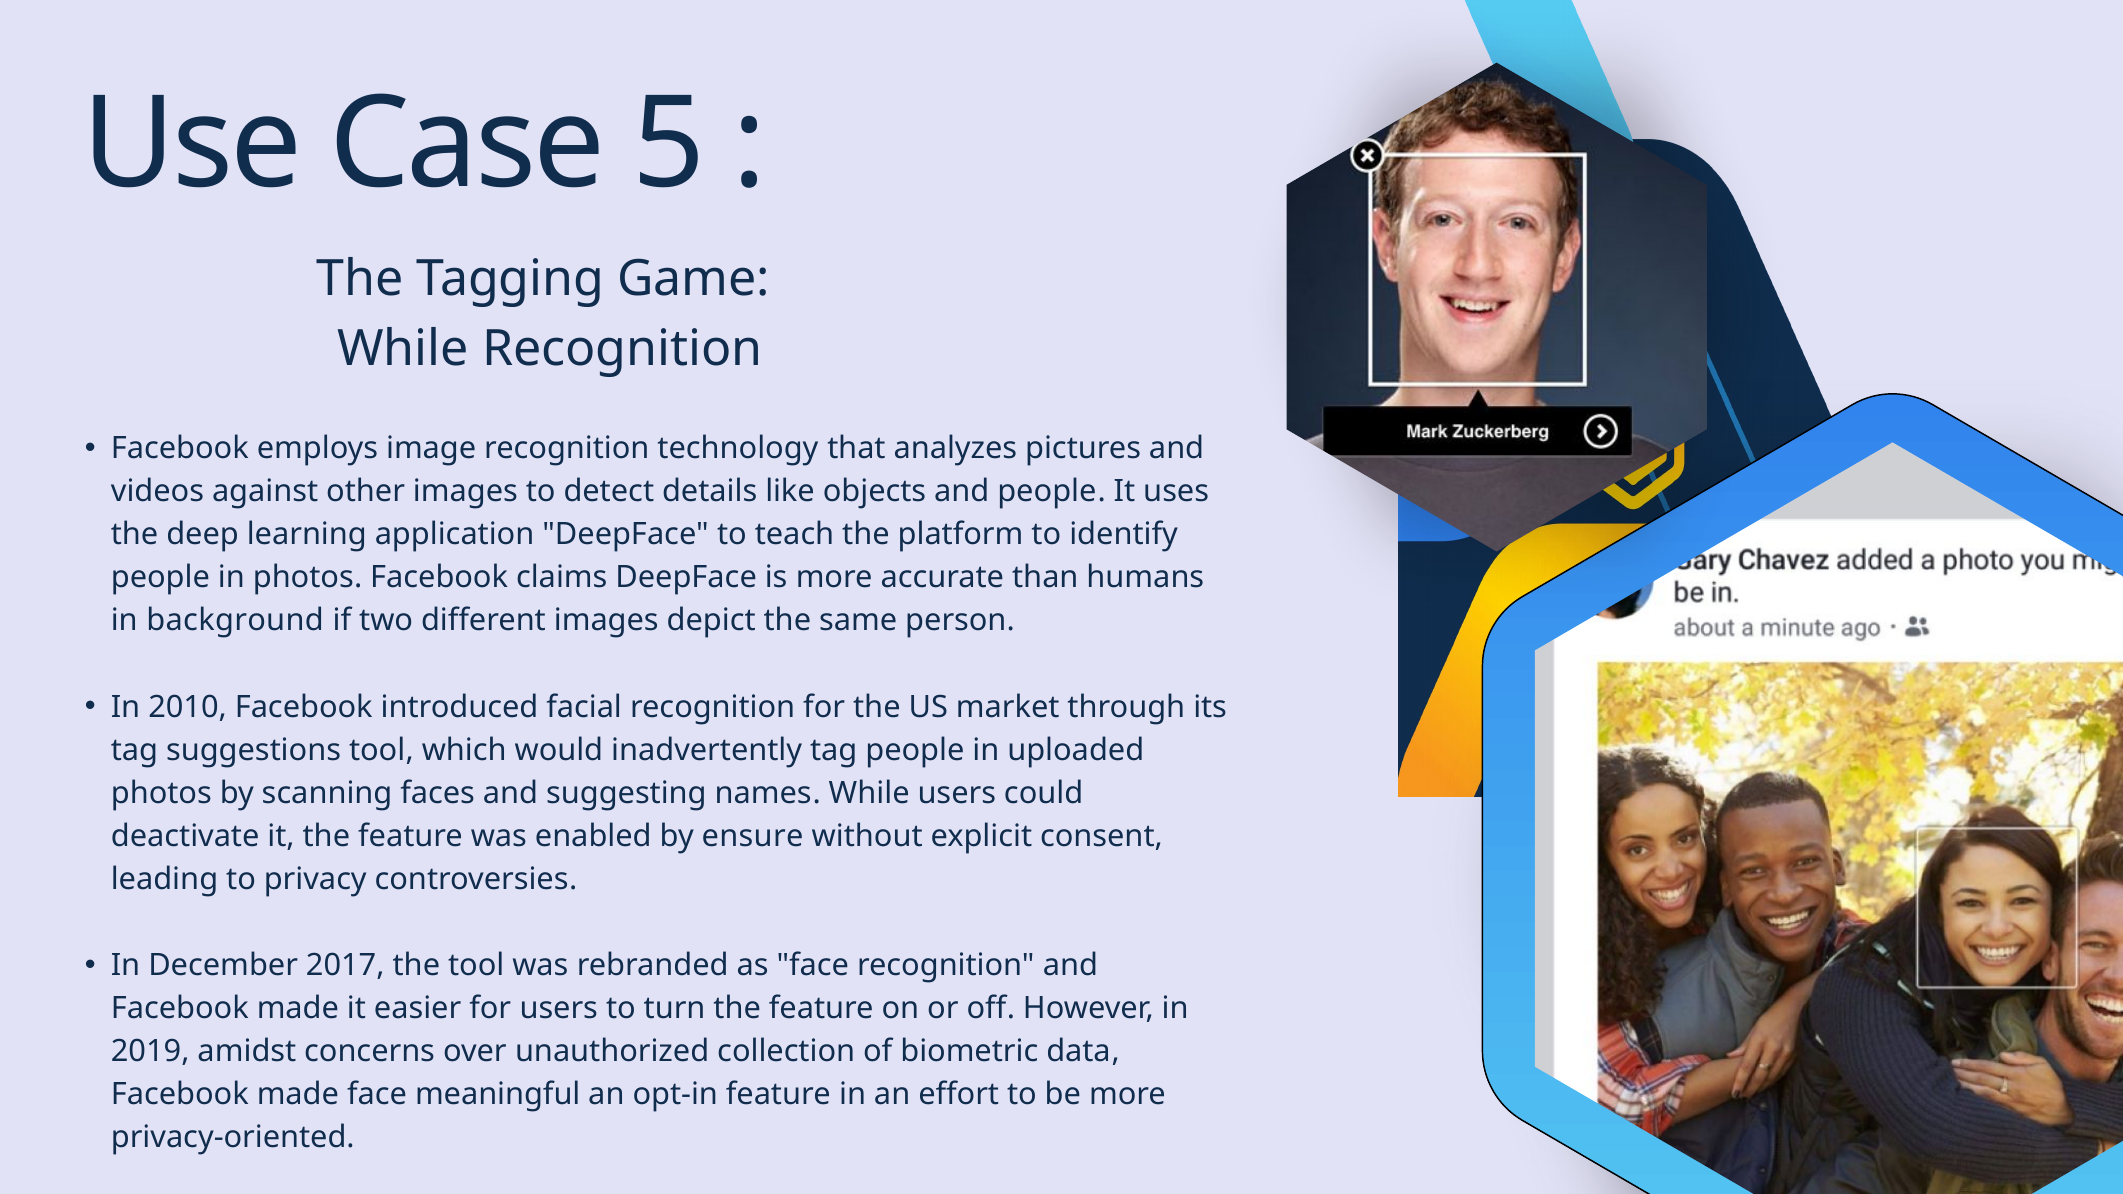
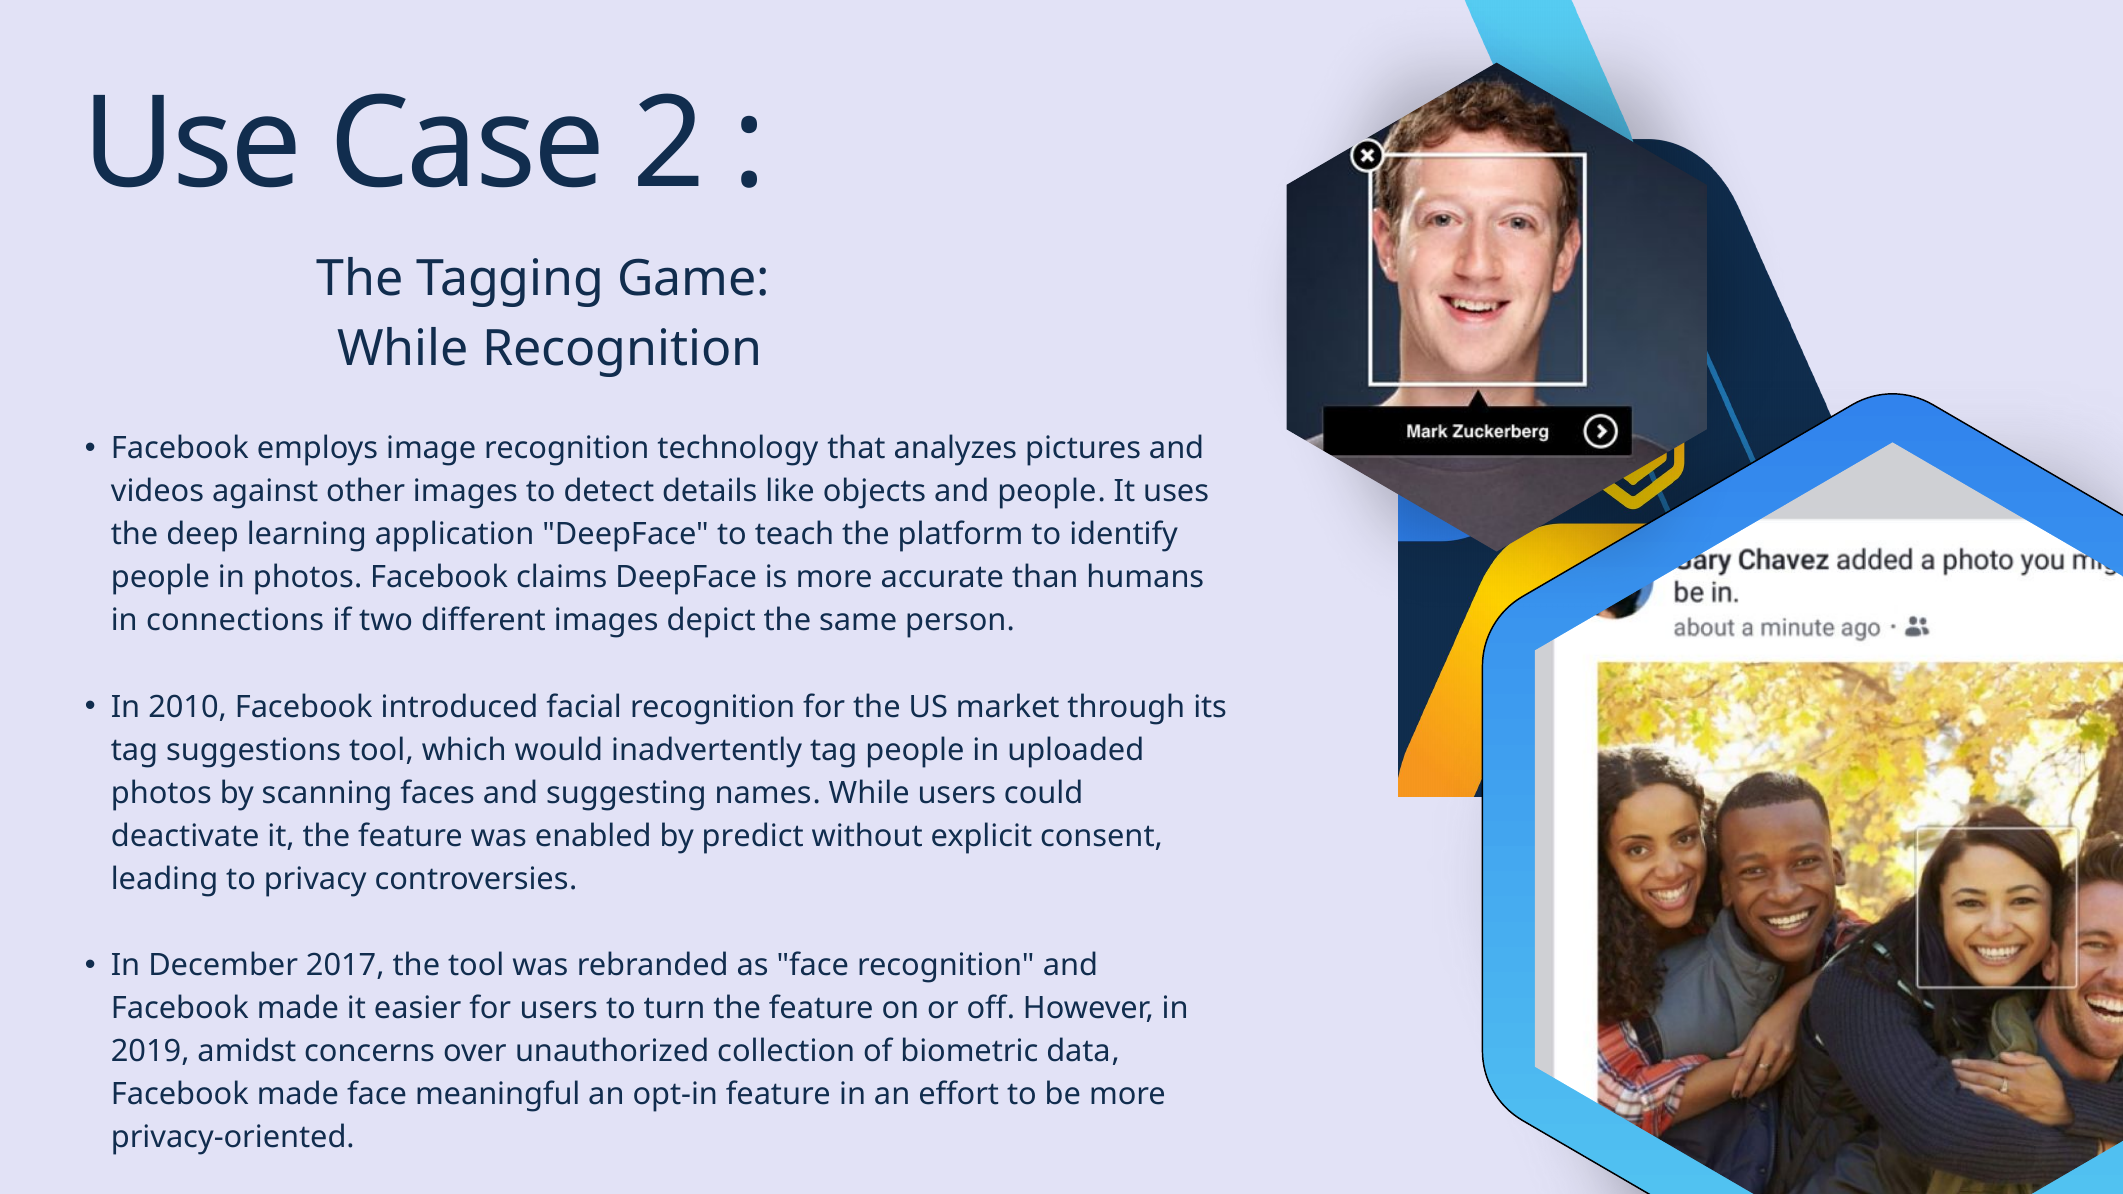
5: 5 -> 2
background: background -> connections
ensure: ensure -> predict
